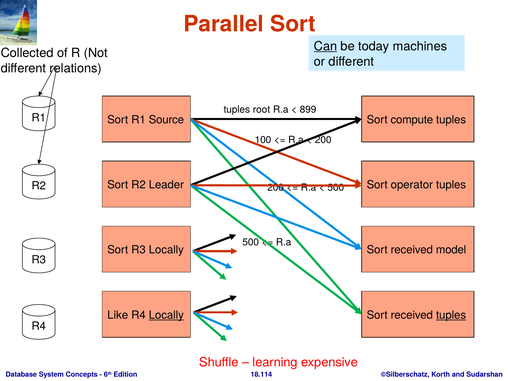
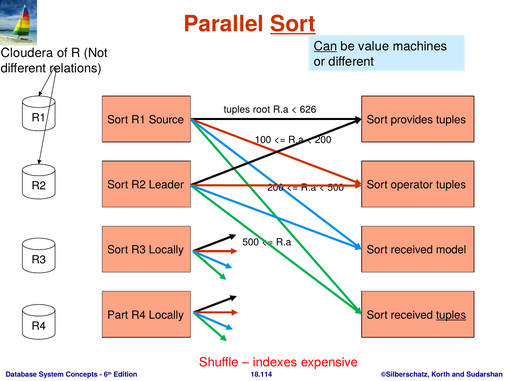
Sort at (293, 24) underline: none -> present
today: today -> value
Collected: Collected -> Cloudera
899: 899 -> 626
compute: compute -> provides
Like: Like -> Part
Locally at (166, 315) underline: present -> none
learning: learning -> indexes
